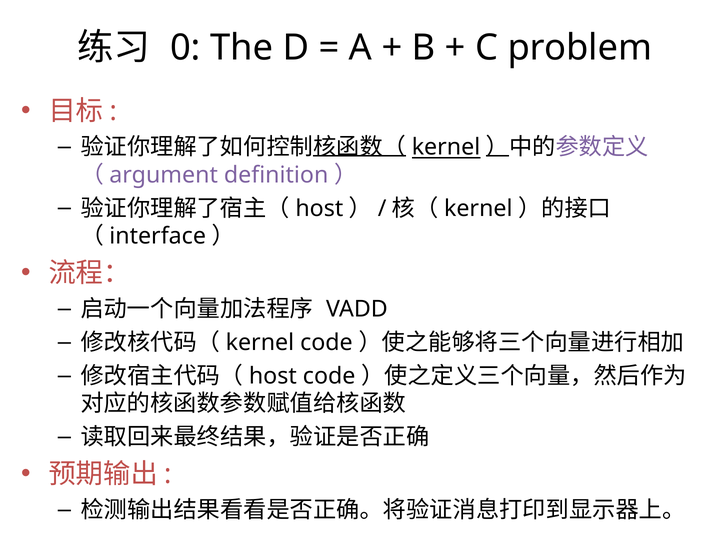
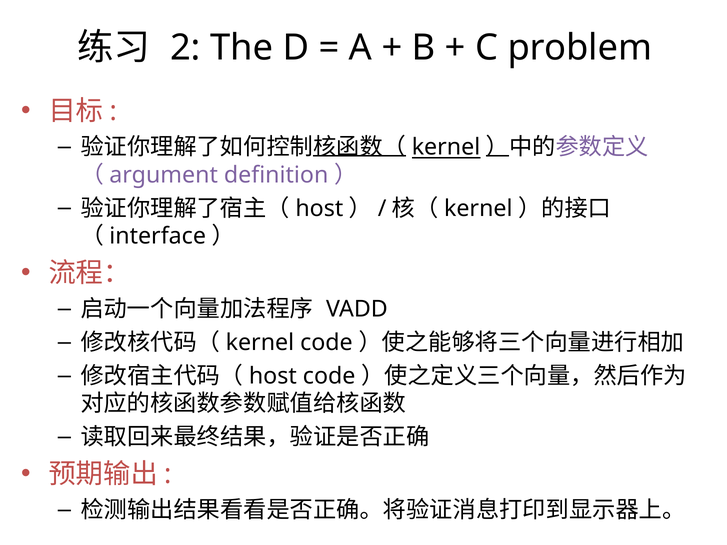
0: 0 -> 2
